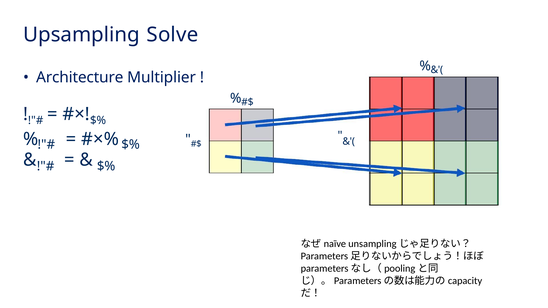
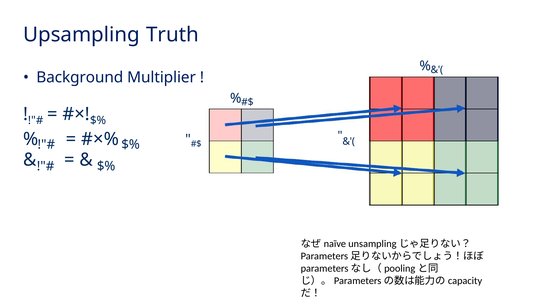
Solve: Solve -> Truth
Architecture: Architecture -> Background
